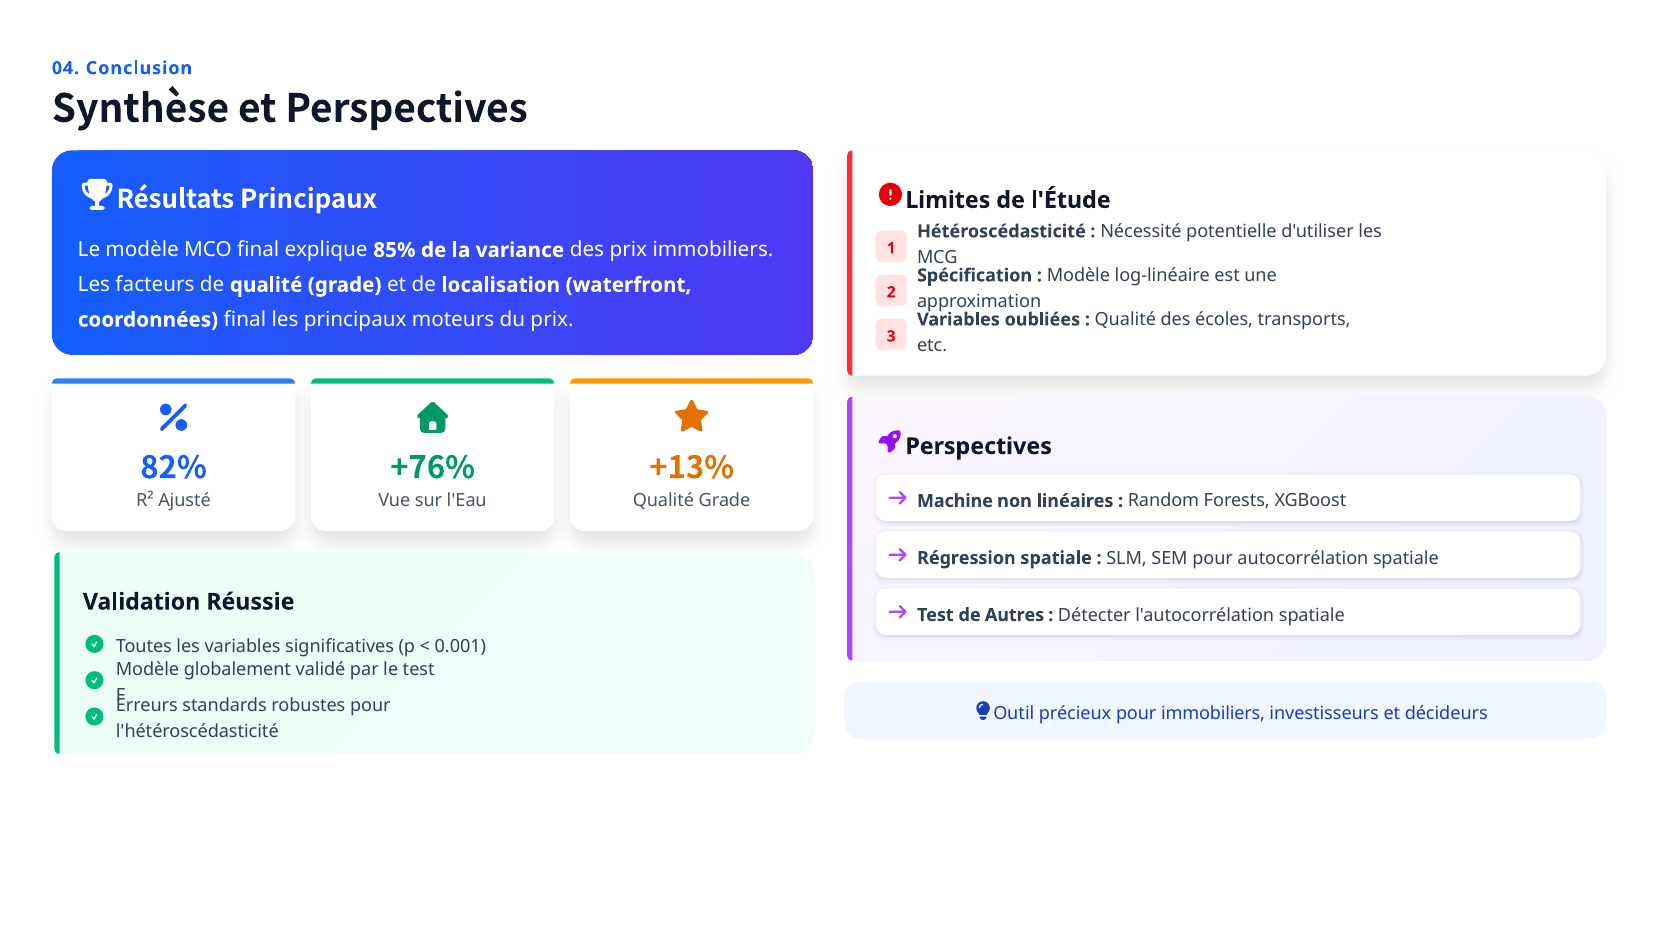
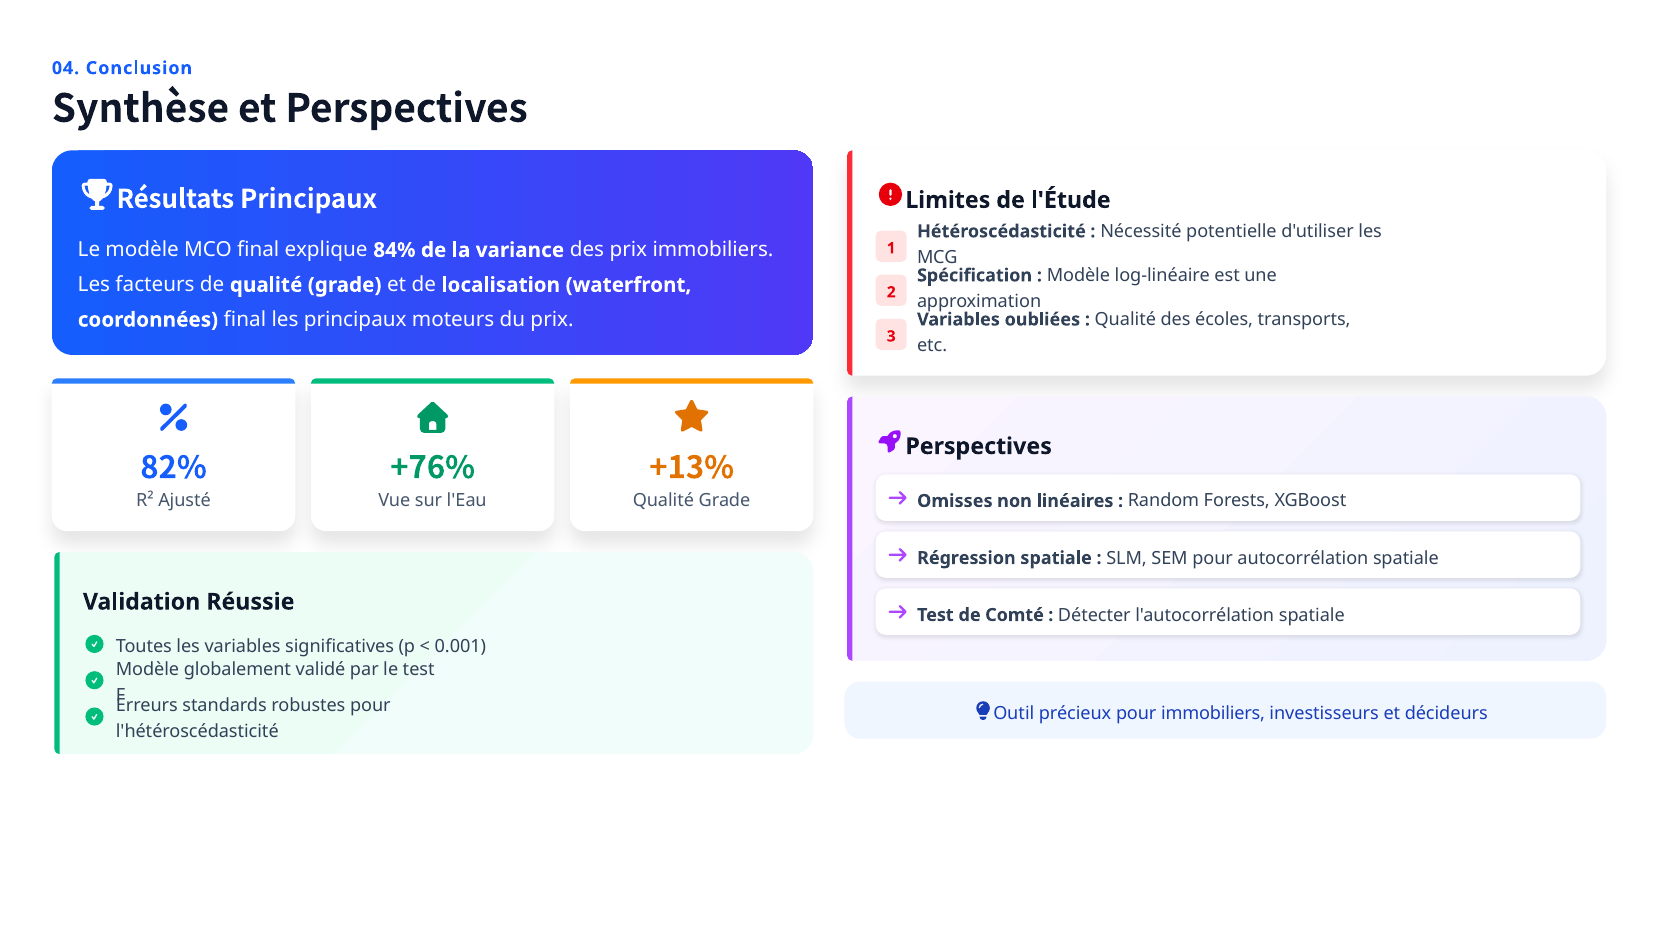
85%: 85% -> 84%
Machine: Machine -> Omisses
Autres: Autres -> Comté
